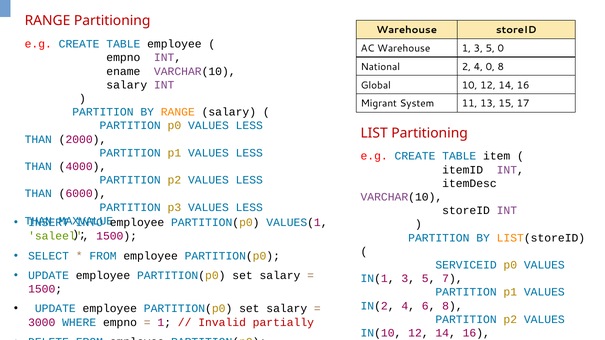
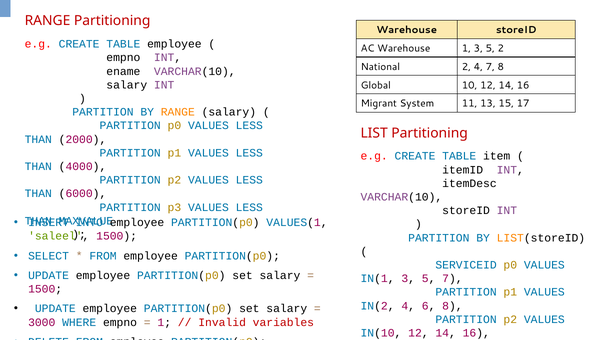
5 0: 0 -> 2
4 0: 0 -> 7
partially: partially -> variables
